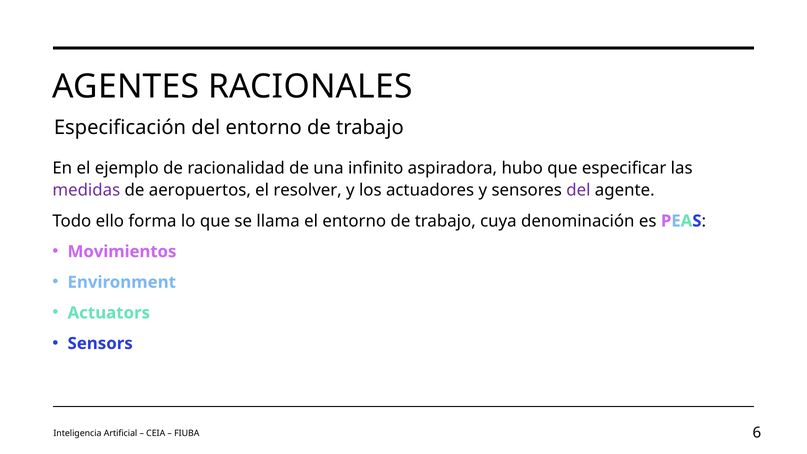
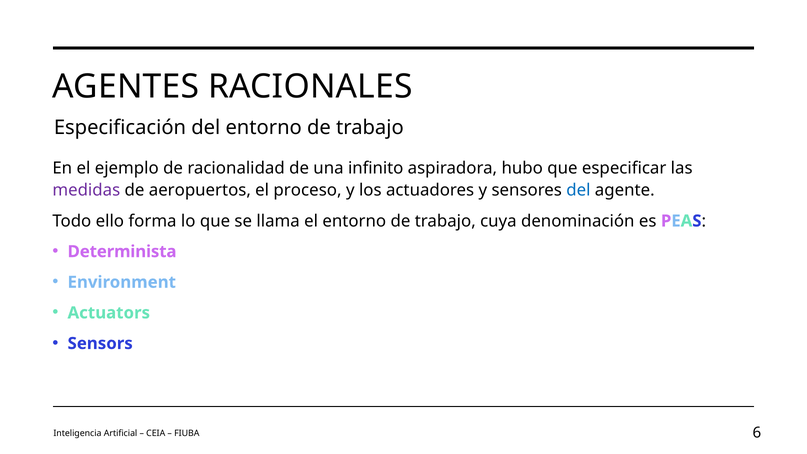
resolver: resolver -> proceso
del at (578, 190) colour: purple -> blue
Movimientos: Movimientos -> Determinista
